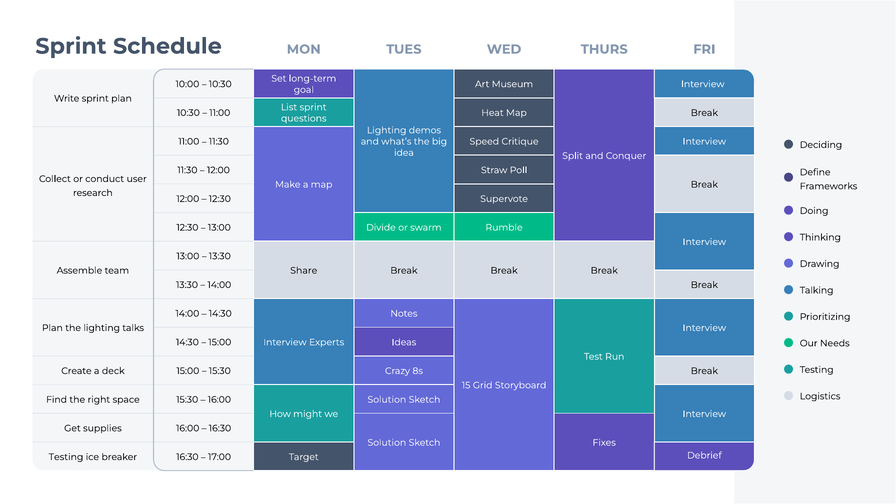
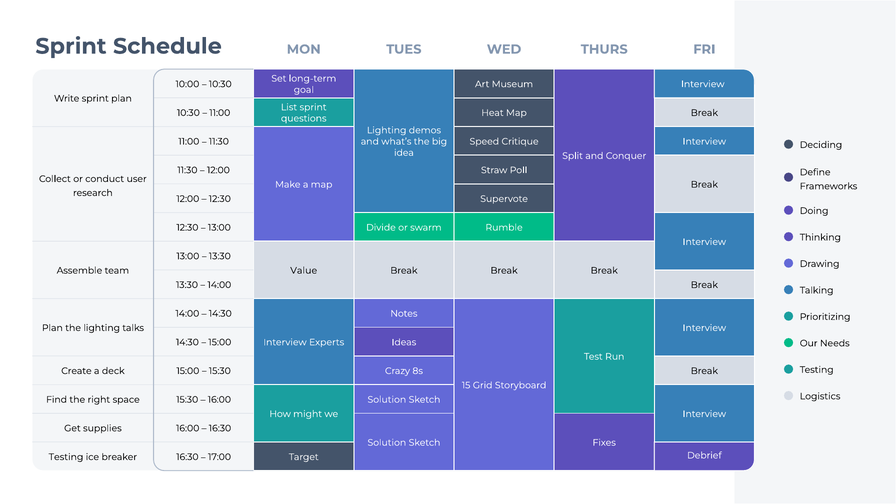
Share: Share -> Value
